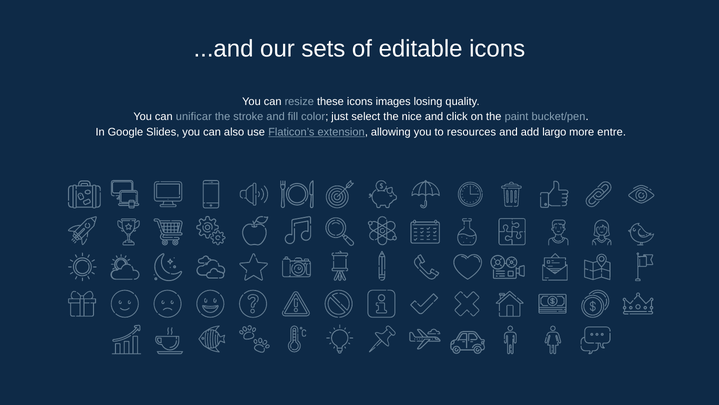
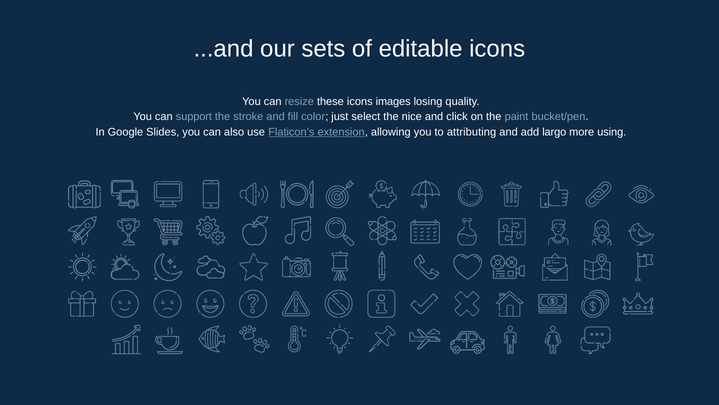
unificar: unificar -> support
resources: resources -> attributing
entre: entre -> using
